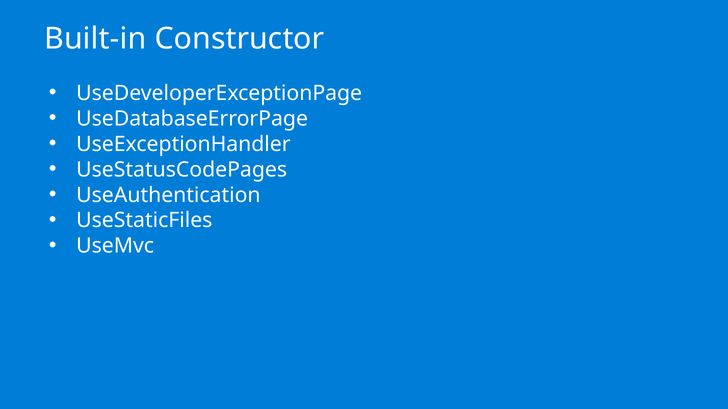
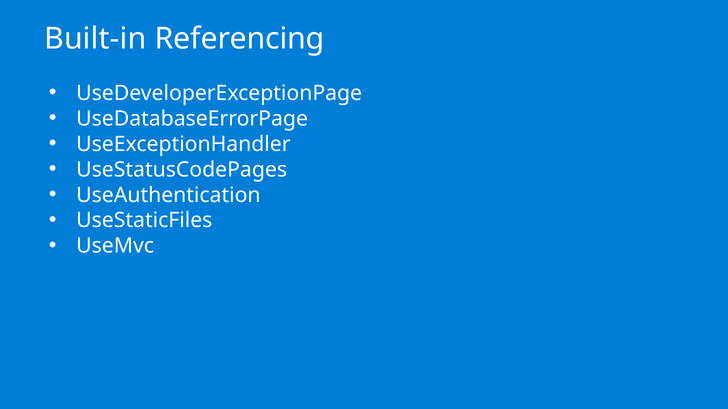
Constructor: Constructor -> Referencing
